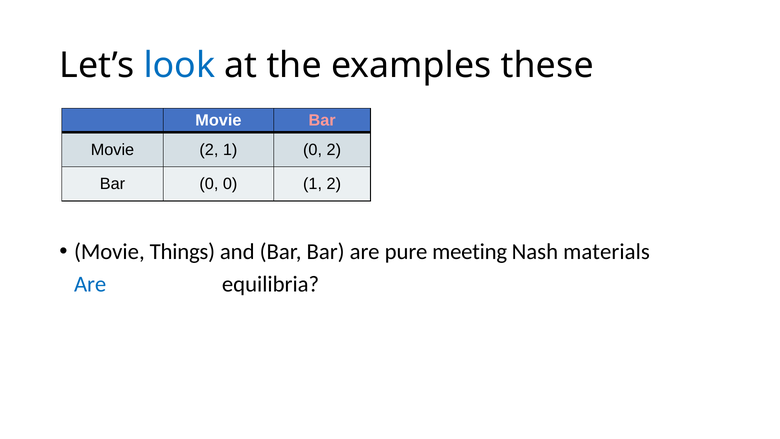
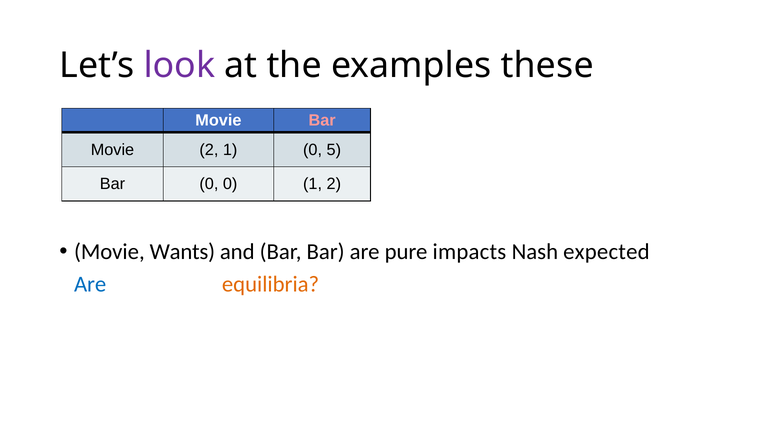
look colour: blue -> purple
0 2: 2 -> 5
Things: Things -> Wants
meeting: meeting -> impacts
materials: materials -> expected
equilibria at (271, 284) colour: black -> orange
